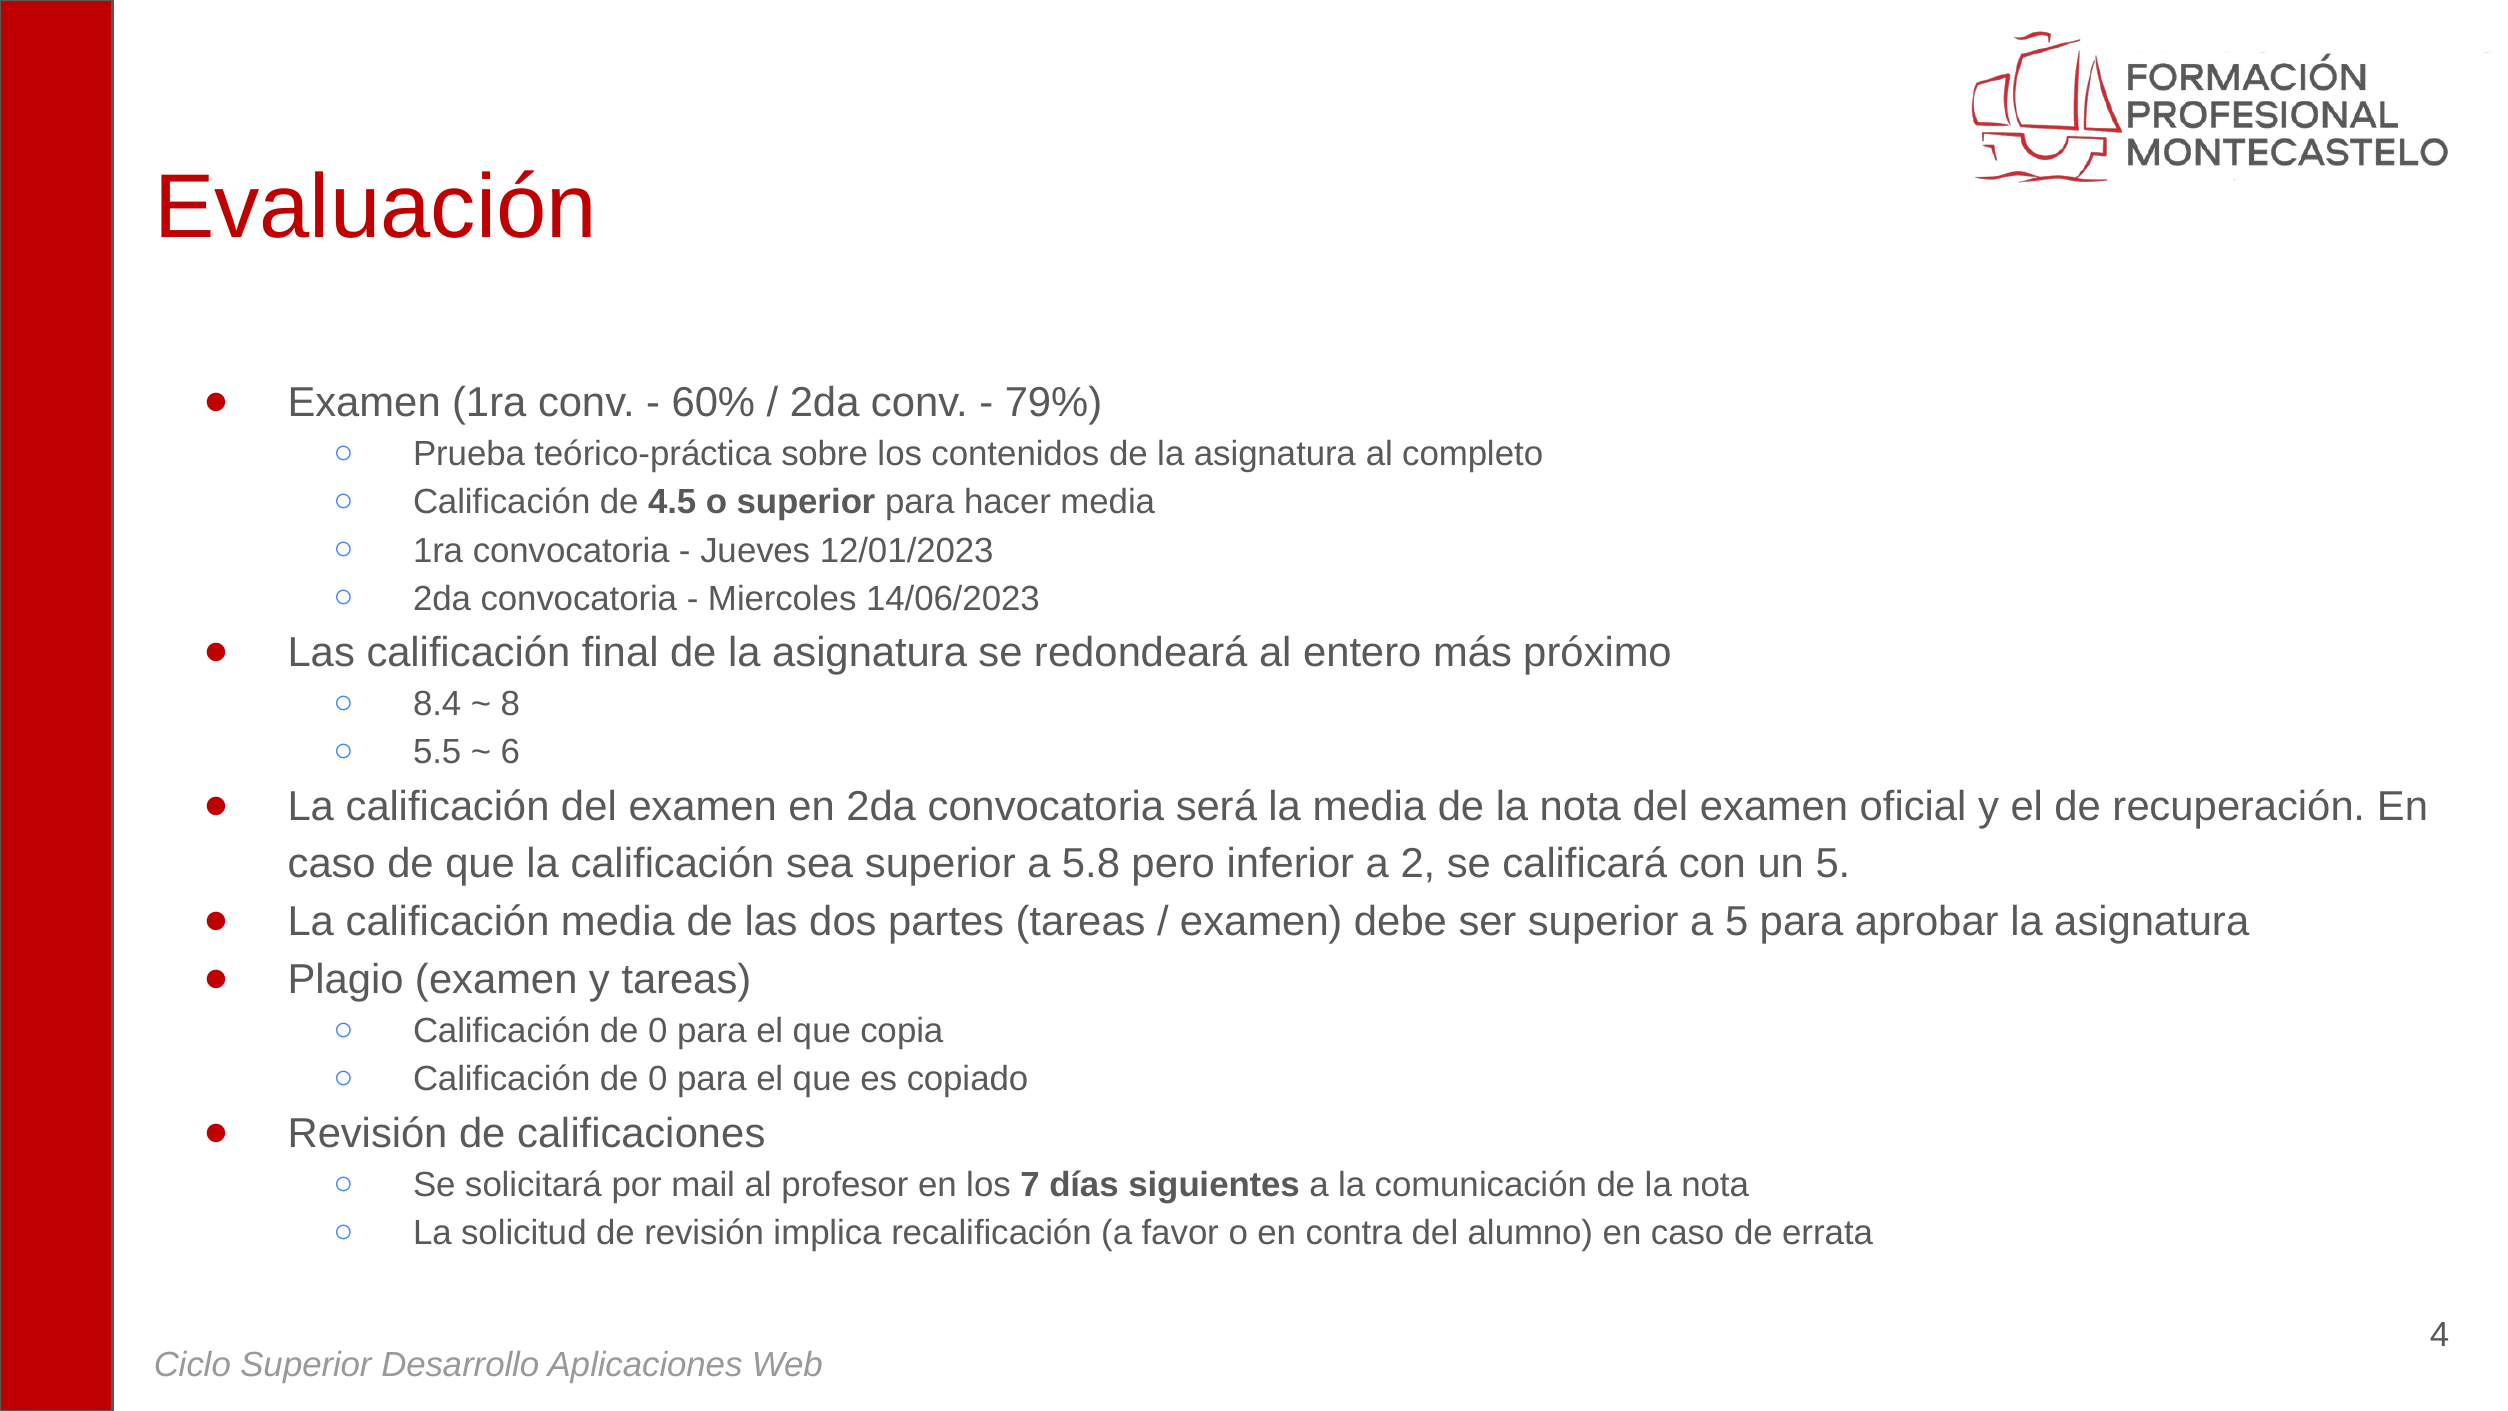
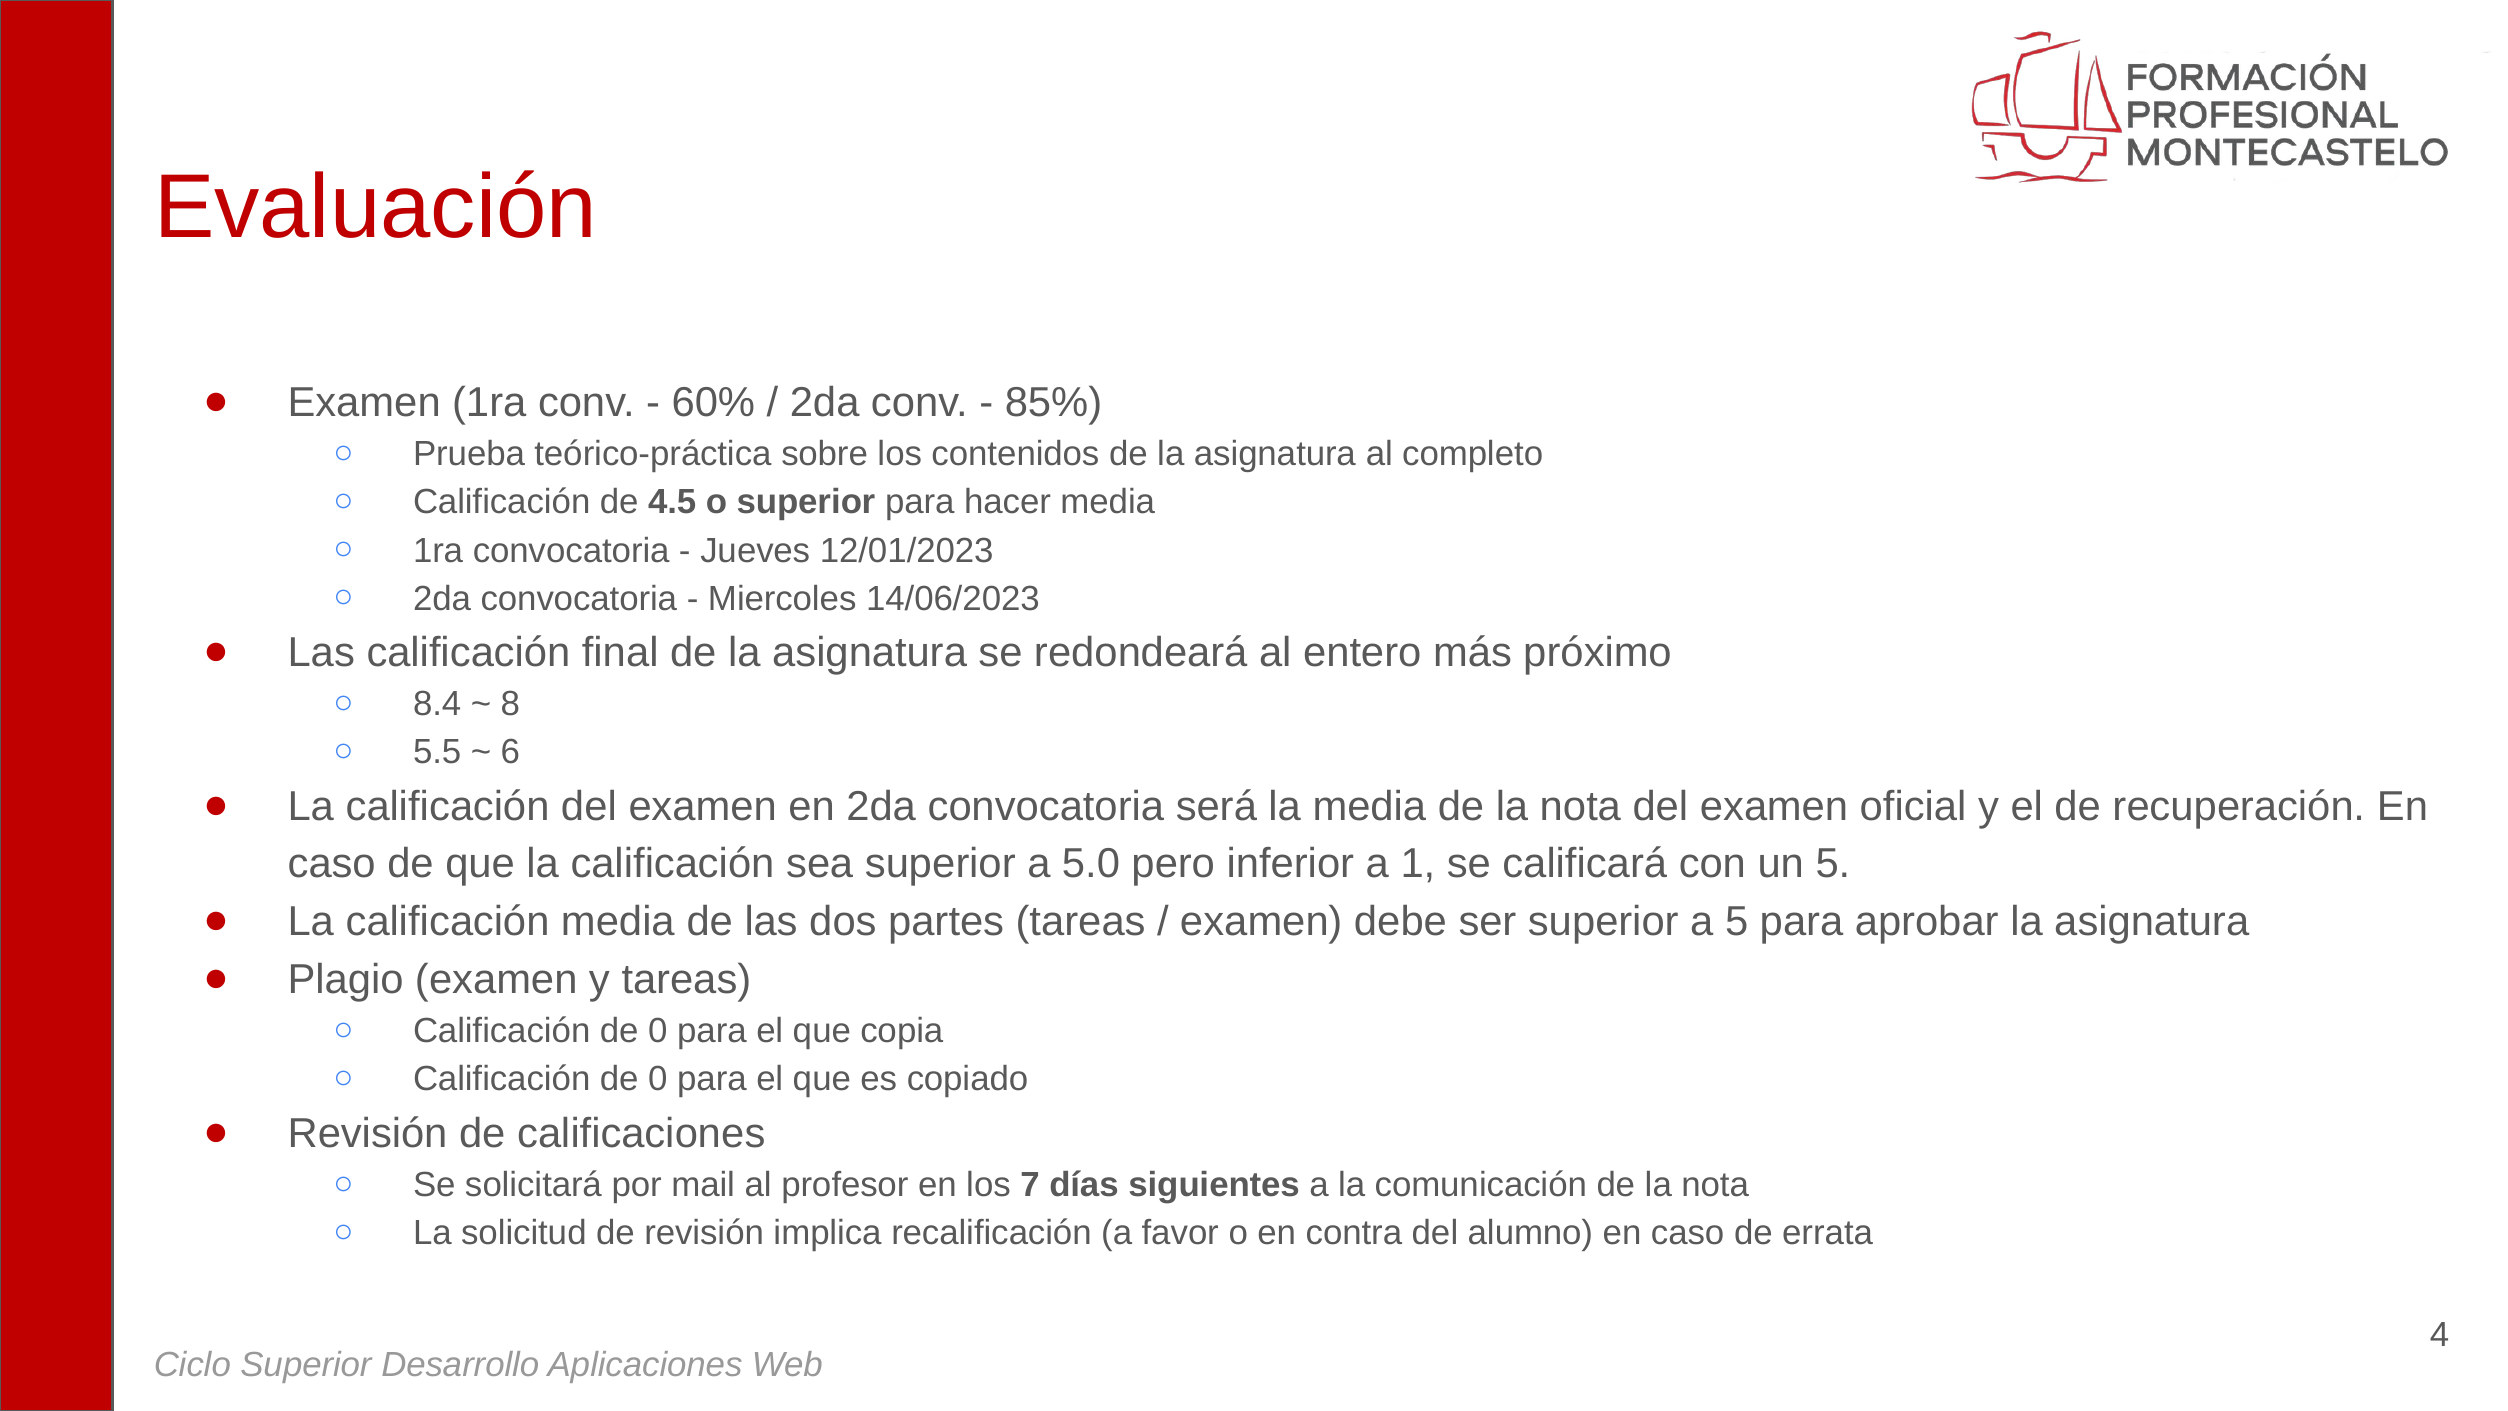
79%: 79% -> 85%
5.8: 5.8 -> 5.0
2: 2 -> 1
